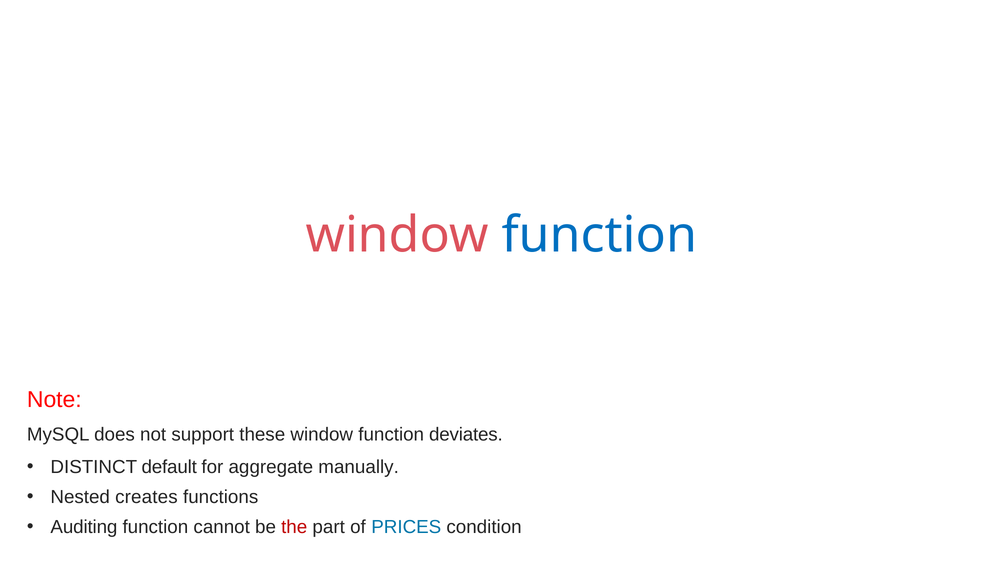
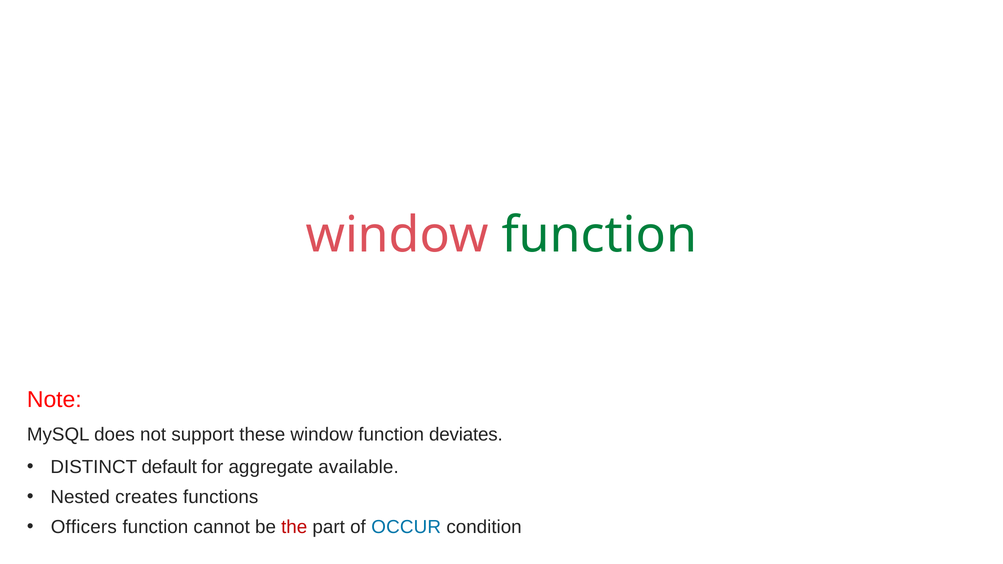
function at (599, 235) colour: blue -> green
manually: manually -> available
Auditing: Auditing -> Officers
PRICES: PRICES -> OCCUR
